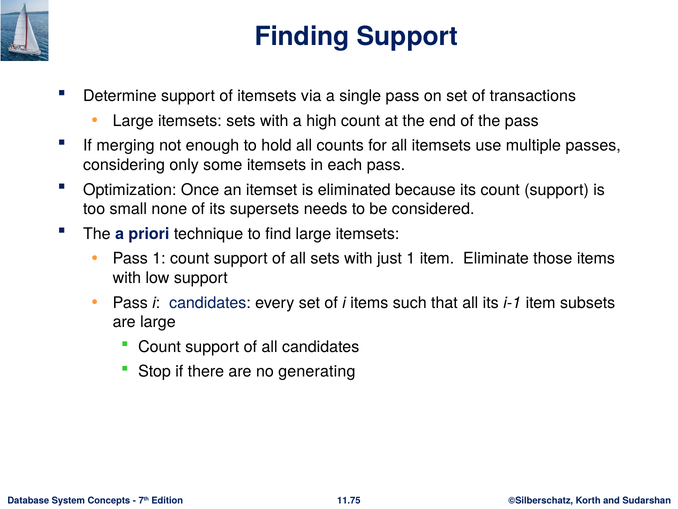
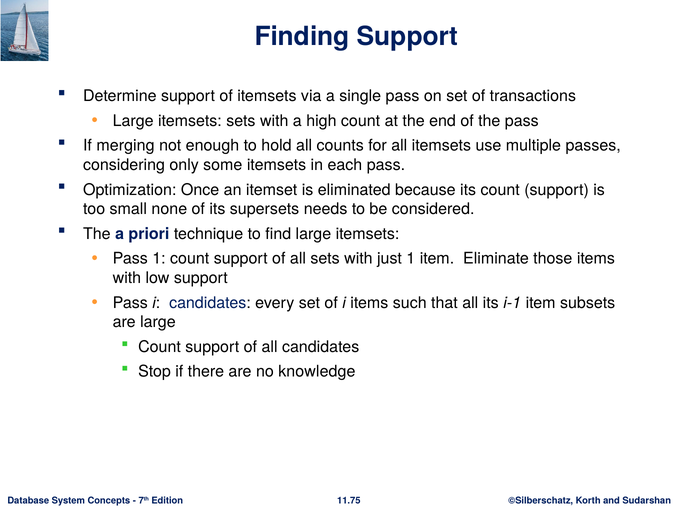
generating: generating -> knowledge
